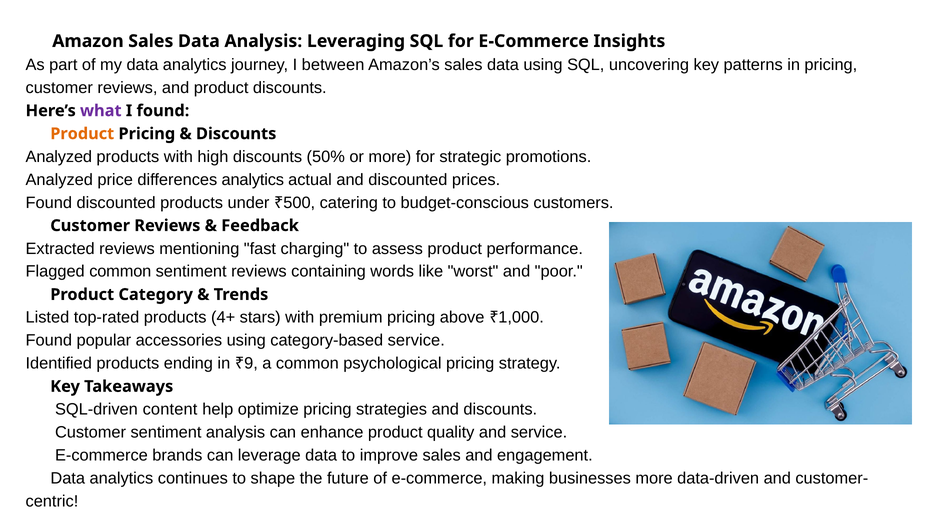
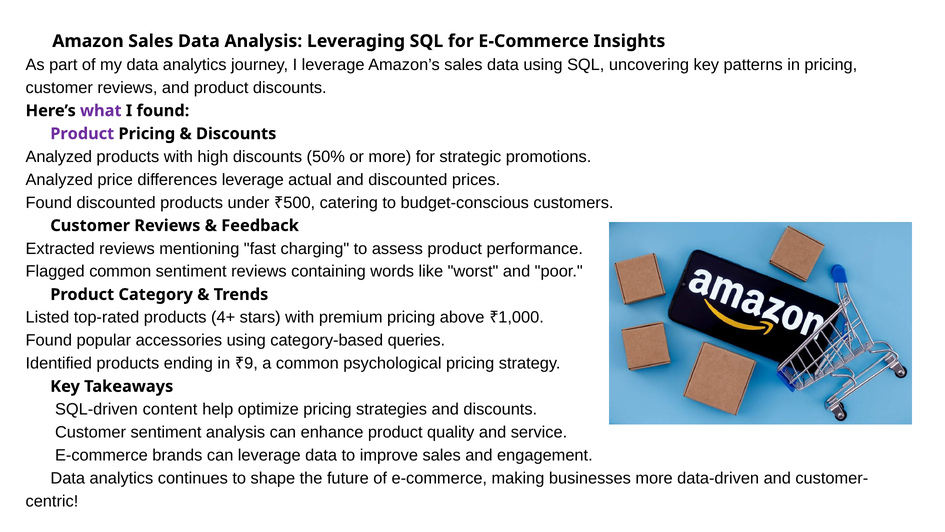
I between: between -> leverage
Product at (82, 134) colour: orange -> purple
differences analytics: analytics -> leverage
category-based service: service -> queries
